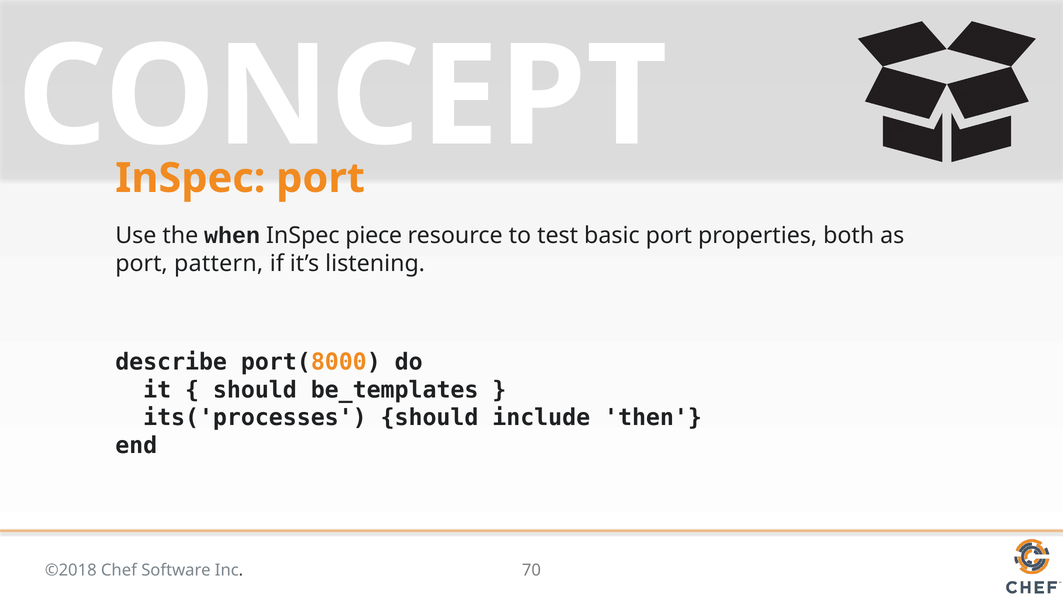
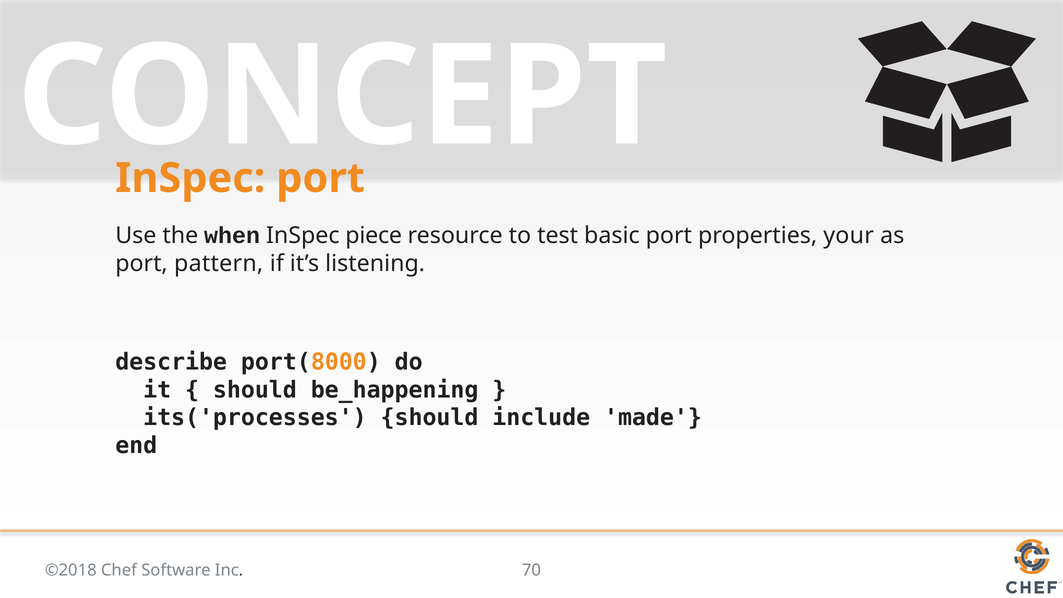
both: both -> your
be_templates: be_templates -> be_happening
then: then -> made
